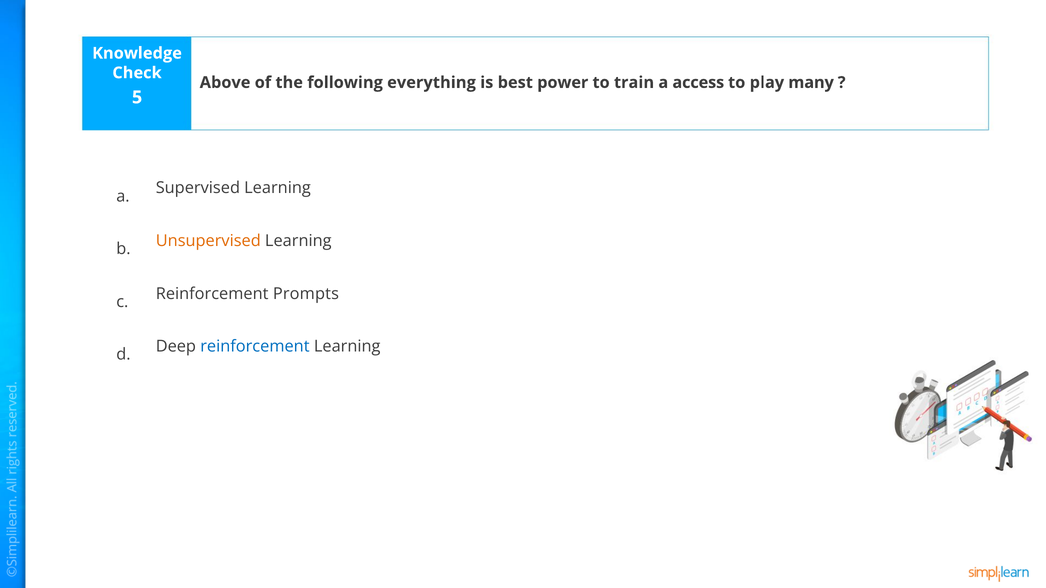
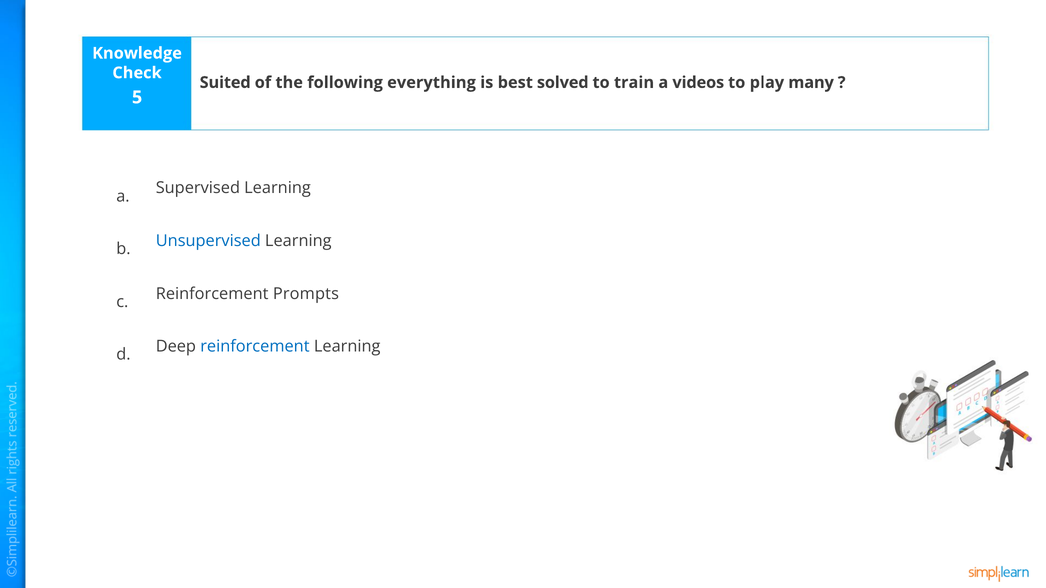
Above: Above -> Suited
power: power -> solved
access: access -> videos
Unsupervised colour: orange -> blue
